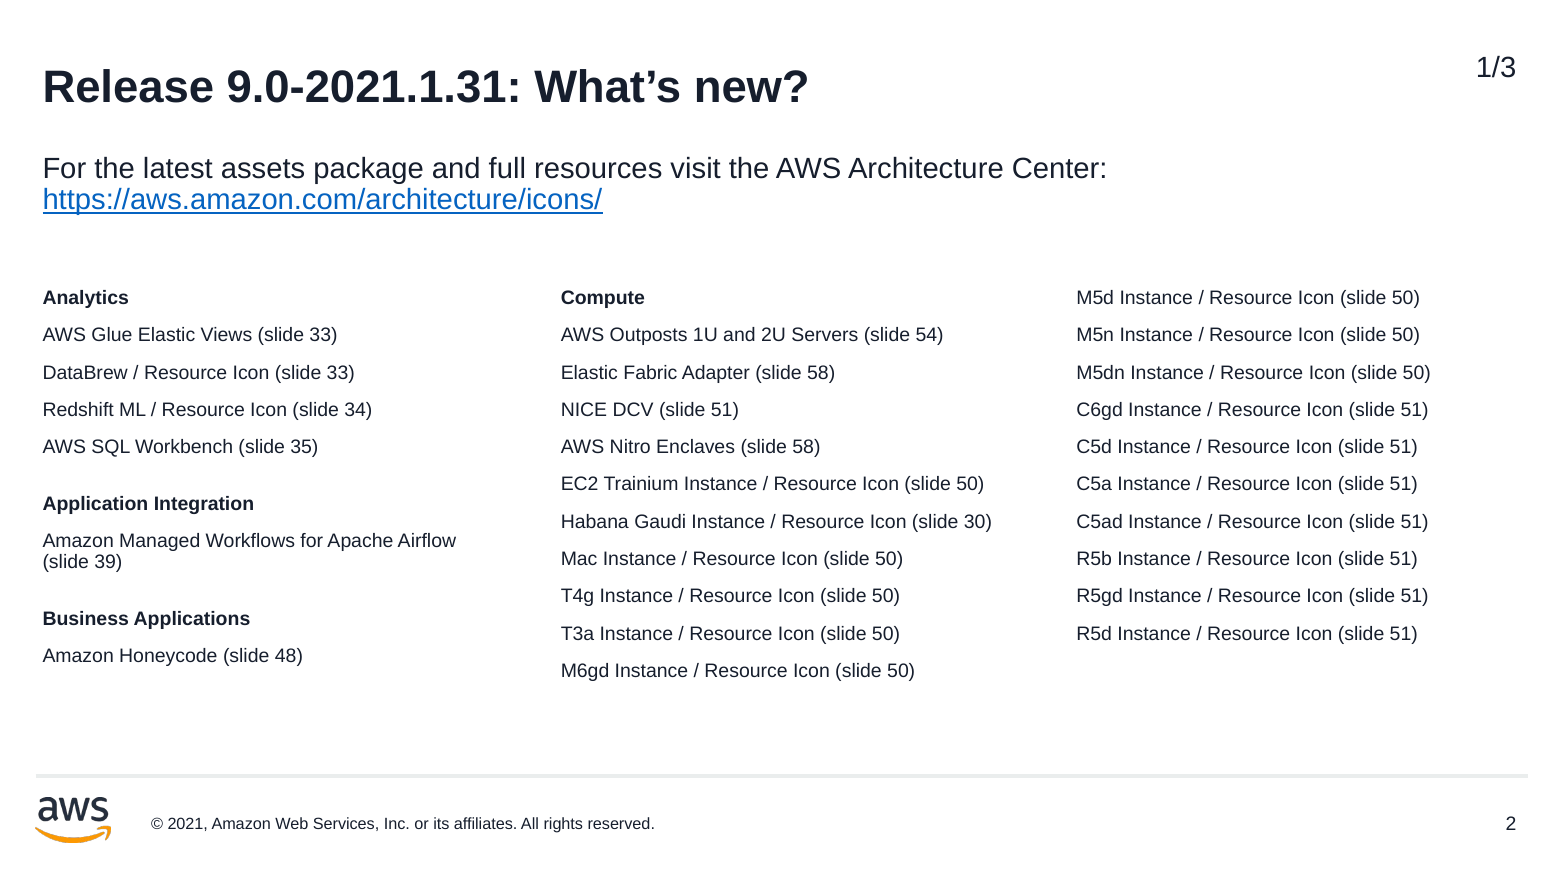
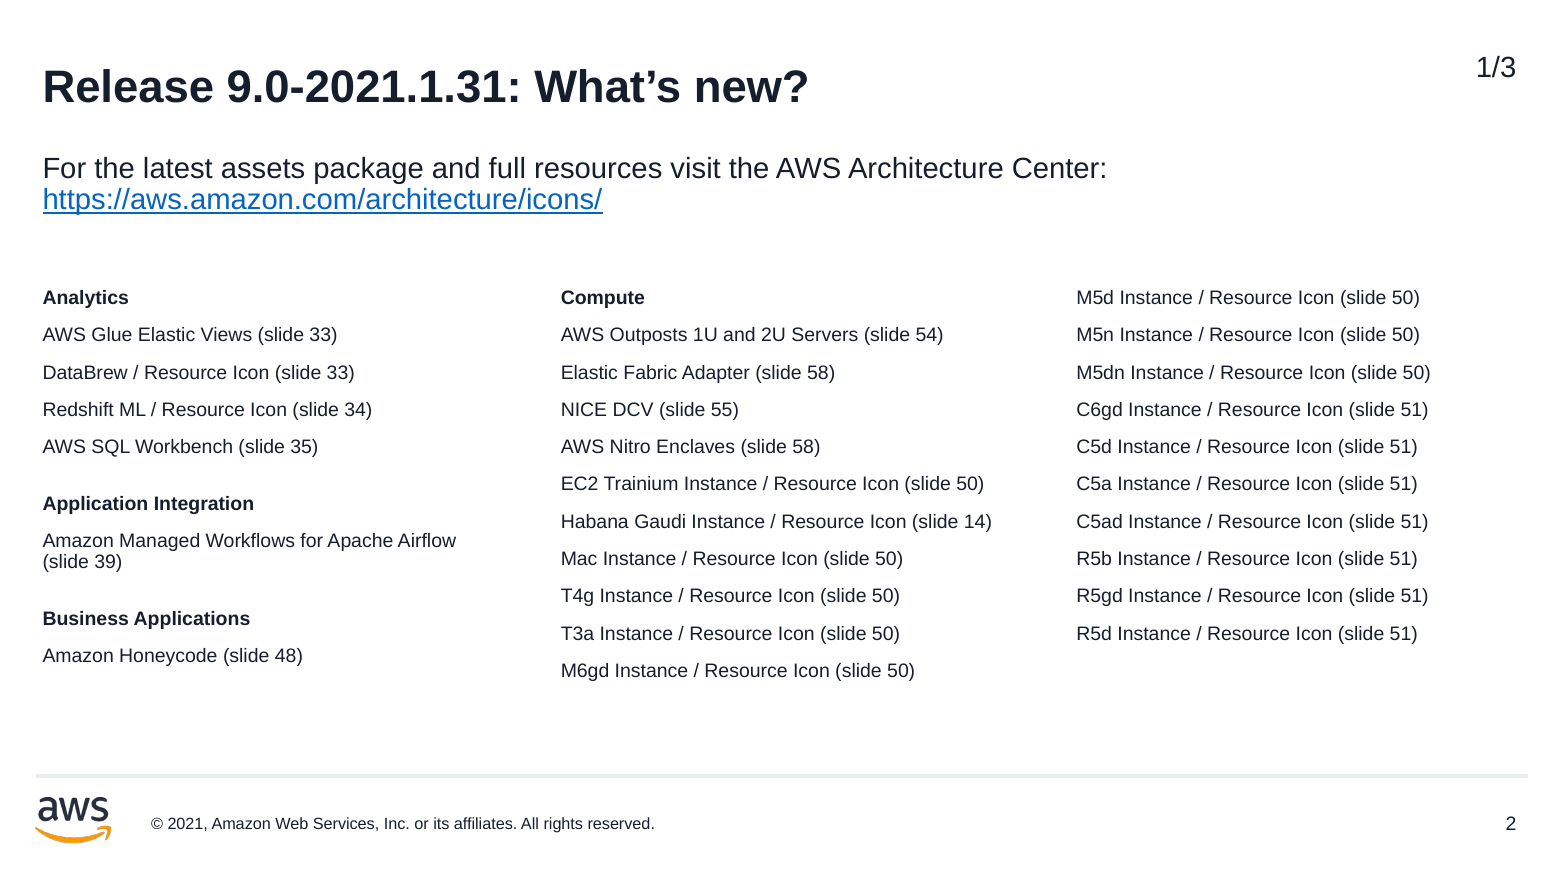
DCV slide 51: 51 -> 55
30: 30 -> 14
